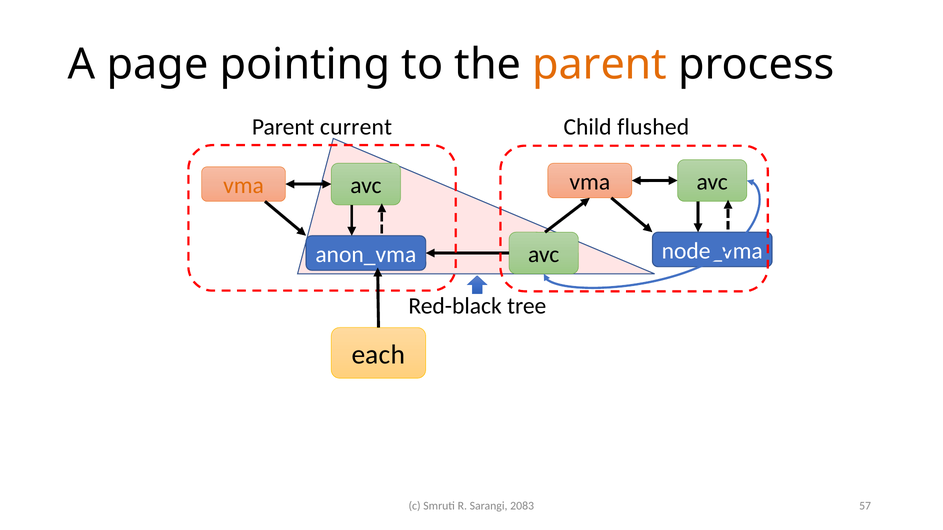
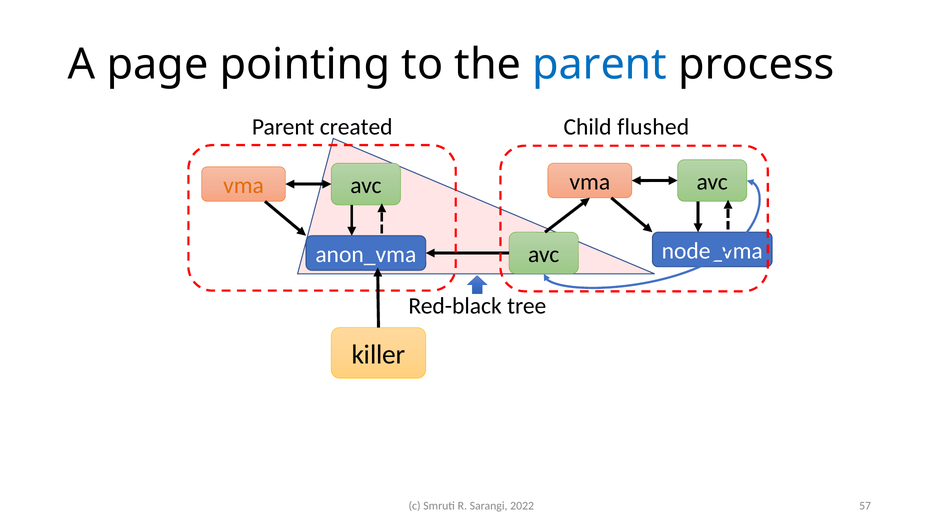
parent at (600, 64) colour: orange -> blue
current: current -> created
each: each -> killer
2083: 2083 -> 2022
